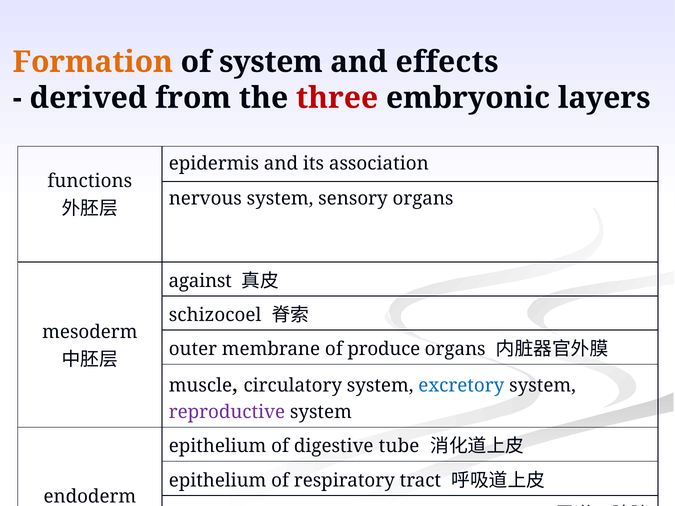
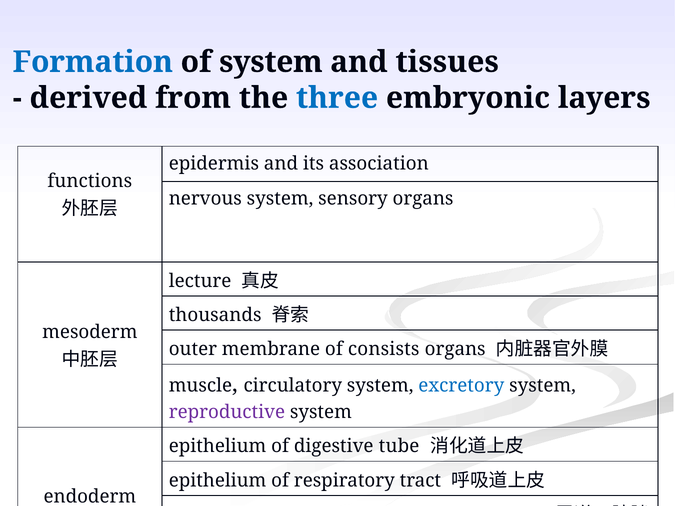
Formation colour: orange -> blue
effects: effects -> tissues
three colour: red -> blue
against: against -> lecture
schizocoel: schizocoel -> thousands
produce: produce -> consists
